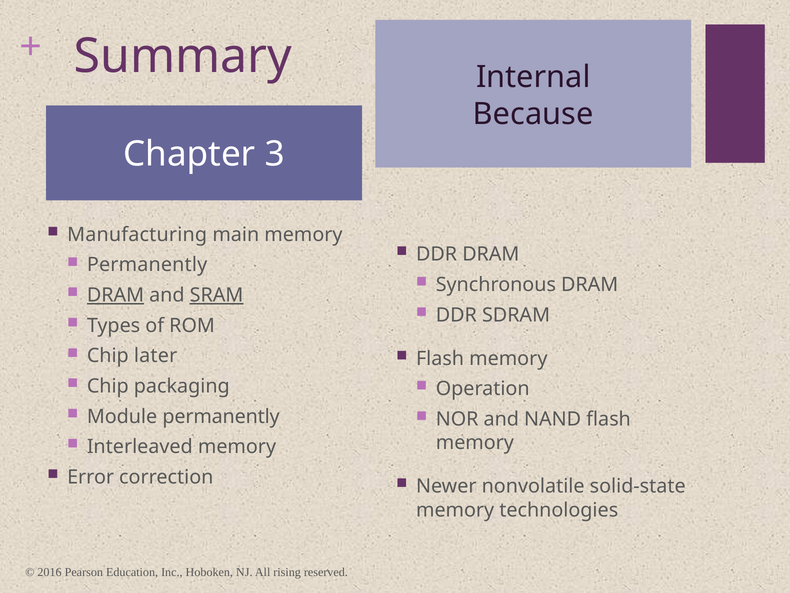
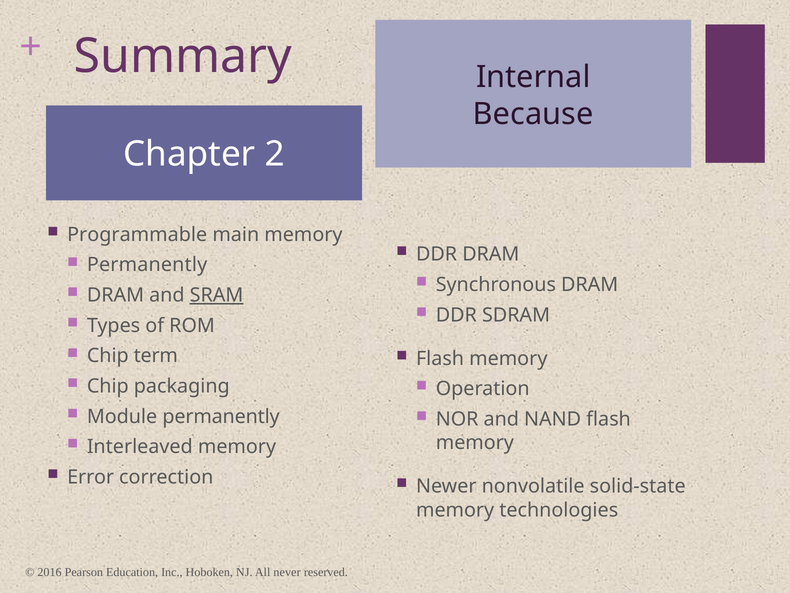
3: 3 -> 2
Manufacturing: Manufacturing -> Programmable
DRAM at (115, 295) underline: present -> none
later: later -> term
rising: rising -> never
